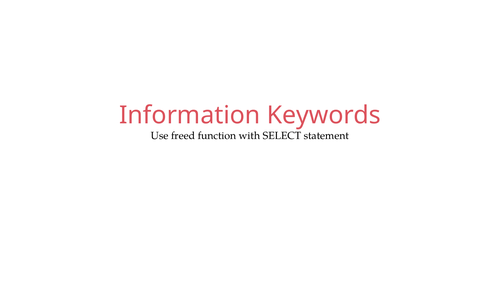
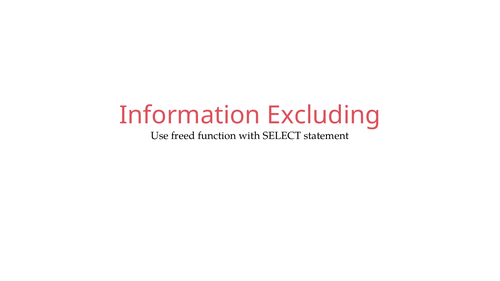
Keywords: Keywords -> Excluding
